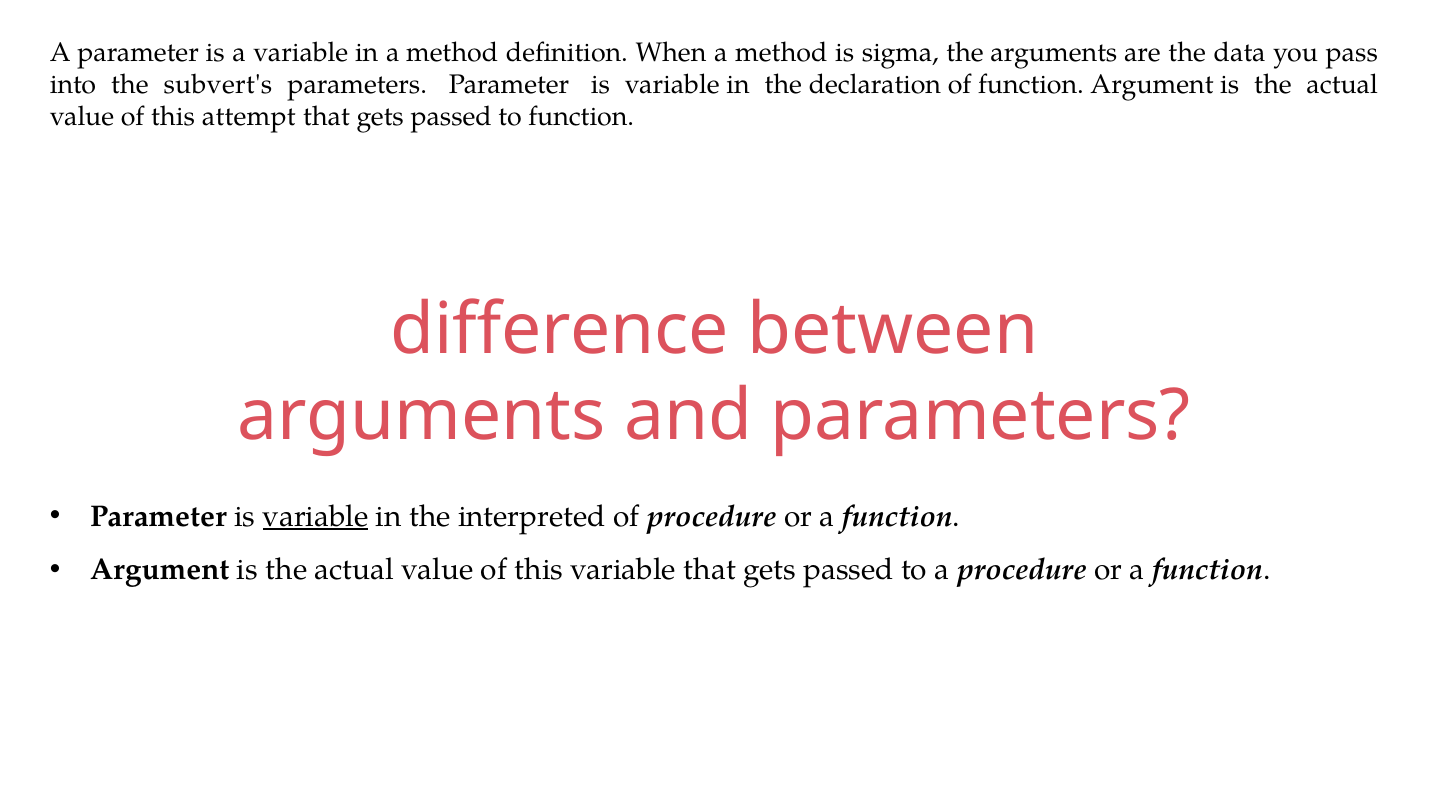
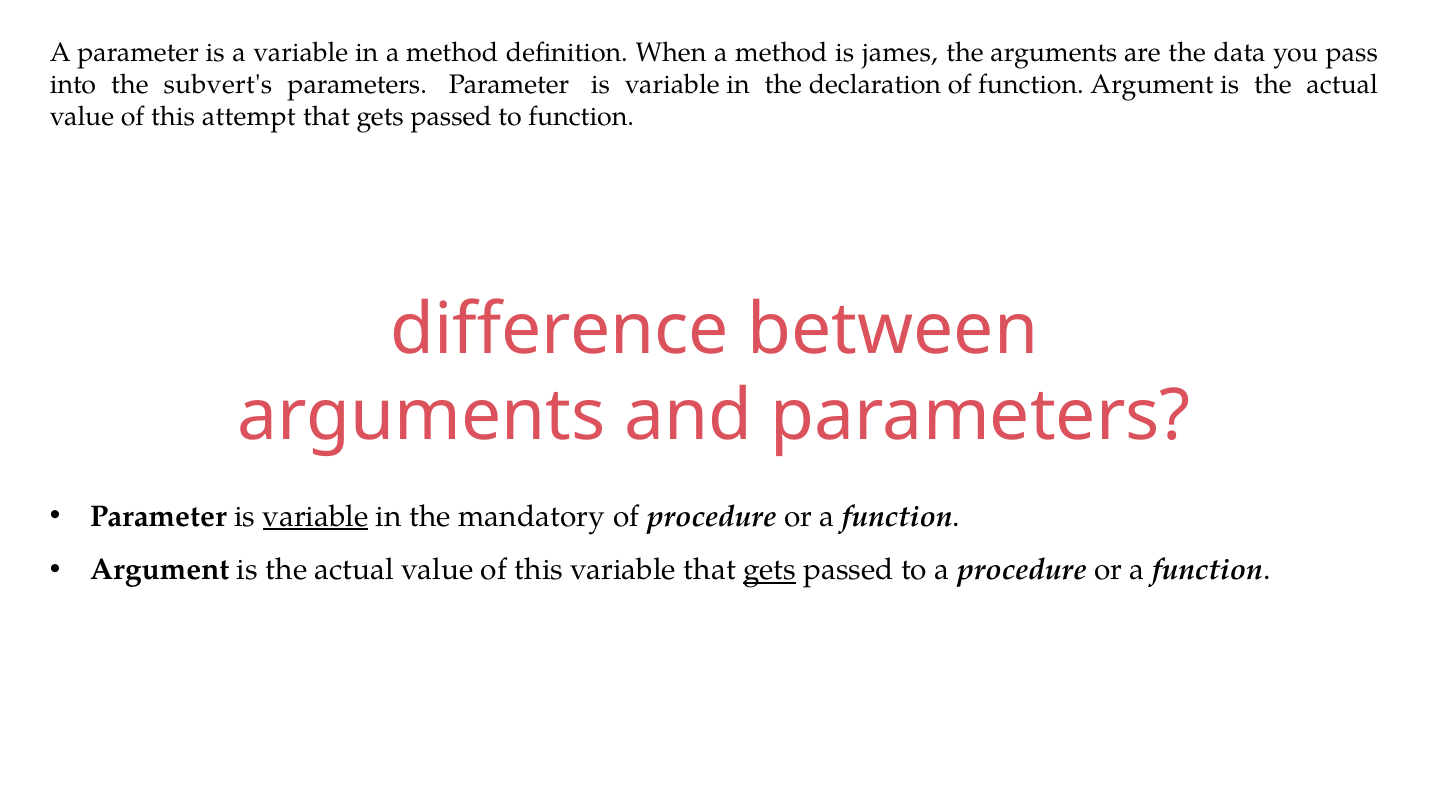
sigma: sigma -> james
interpreted: interpreted -> mandatory
gets at (770, 570) underline: none -> present
